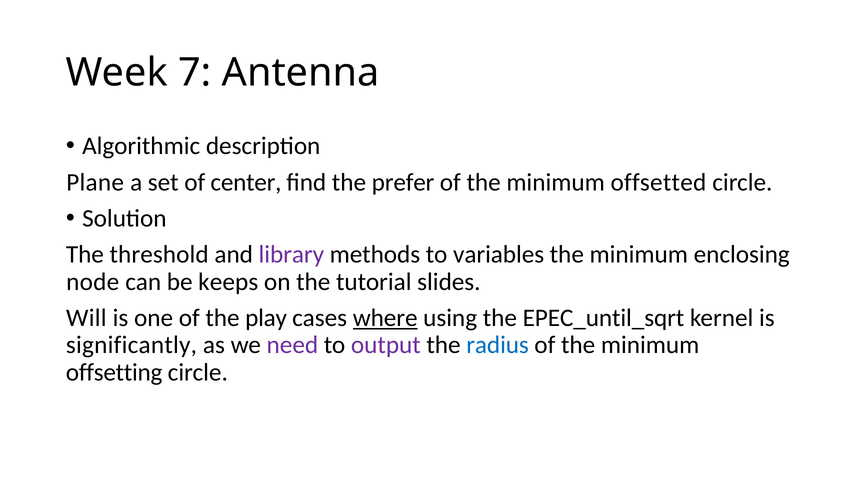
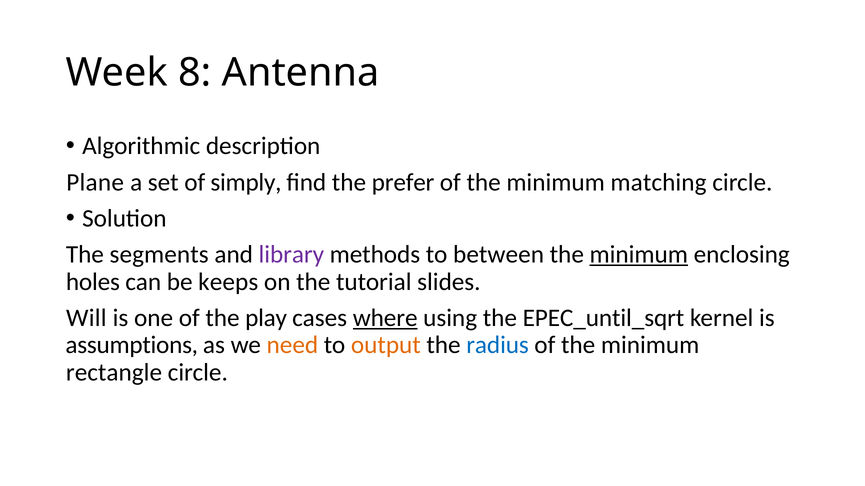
7: 7 -> 8
center: center -> simply
offsetted: offsetted -> matching
threshold: threshold -> segments
variables: variables -> between
minimum at (639, 255) underline: none -> present
node: node -> holes
significantly: significantly -> assumptions
need colour: purple -> orange
output colour: purple -> orange
offsetting: offsetting -> rectangle
